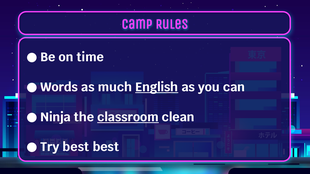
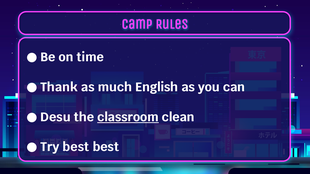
Words: Words -> Thank
English underline: present -> none
Ninja: Ninja -> Desu
